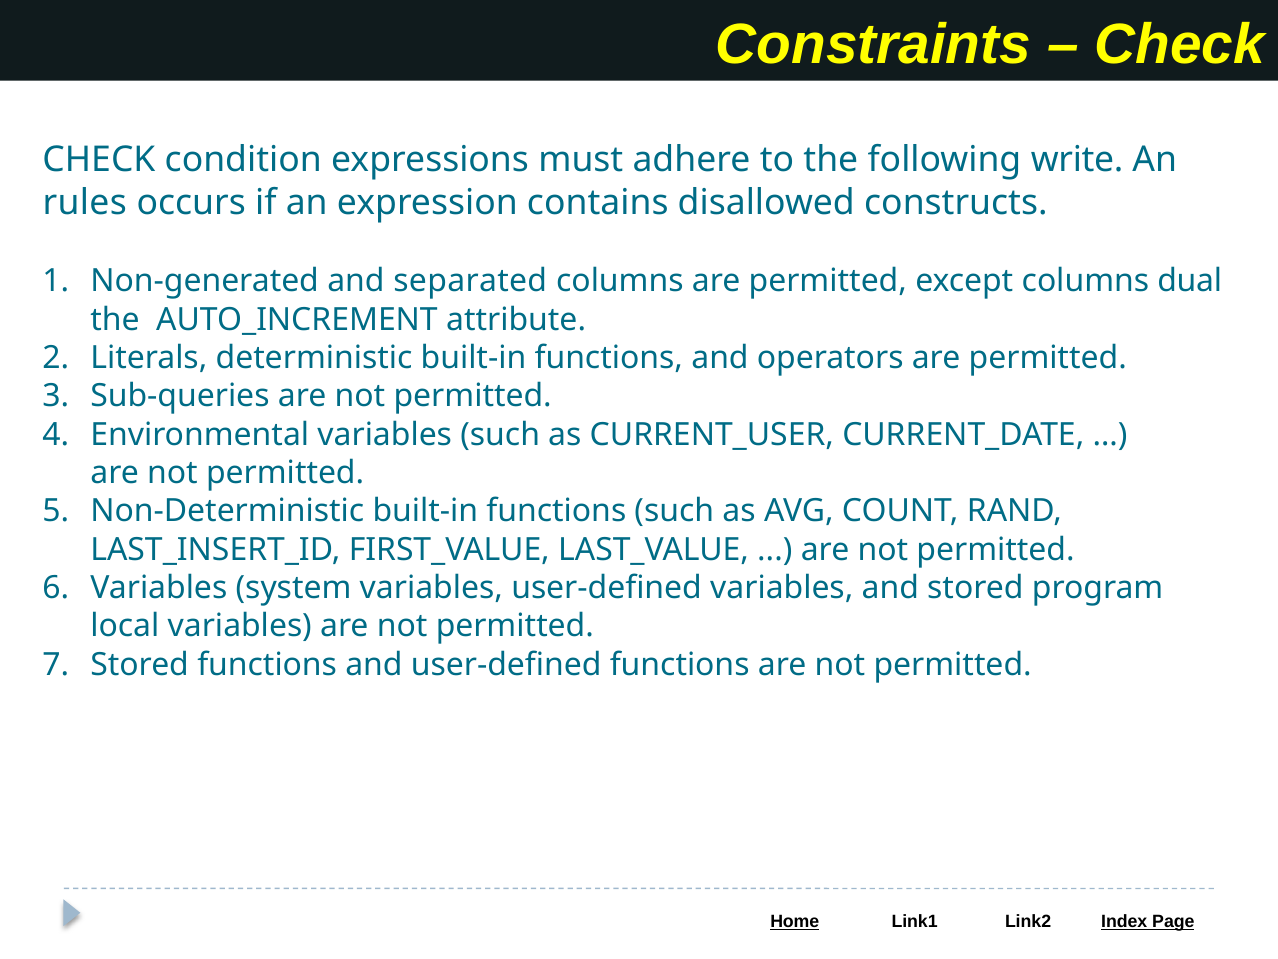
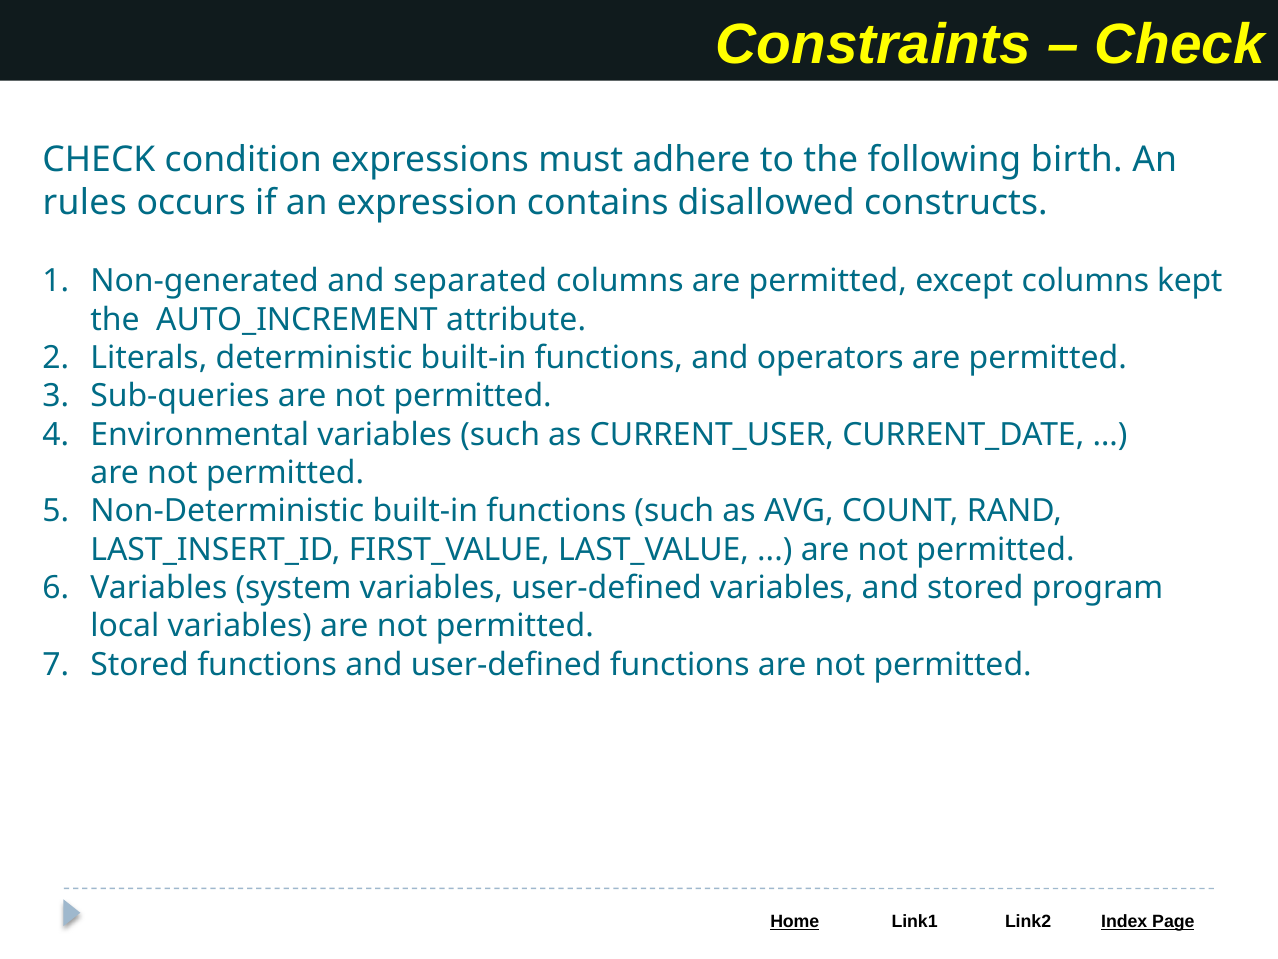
write: write -> birth
dual: dual -> kept
